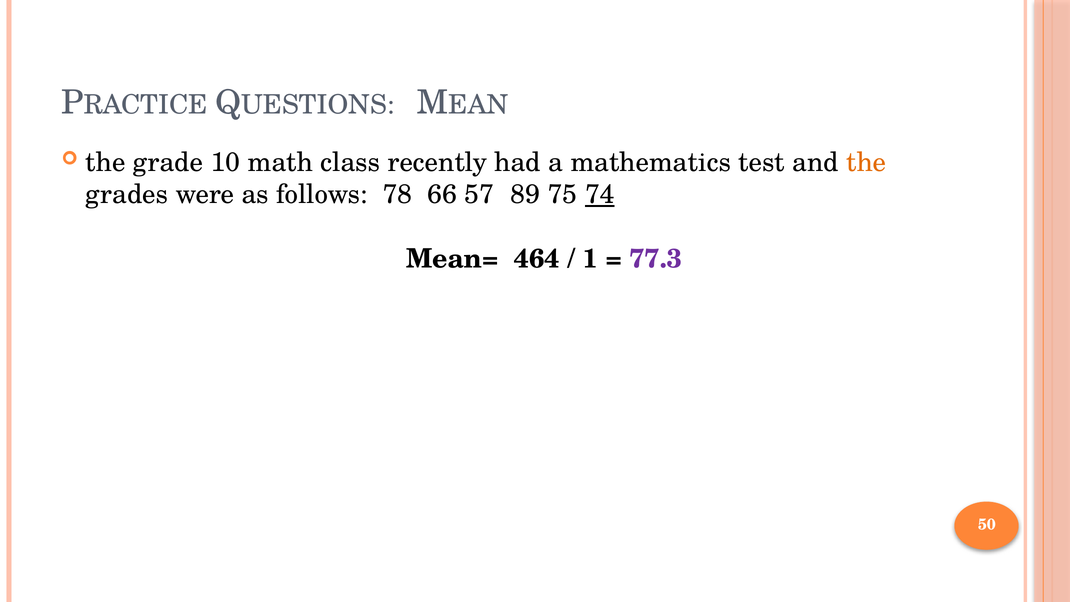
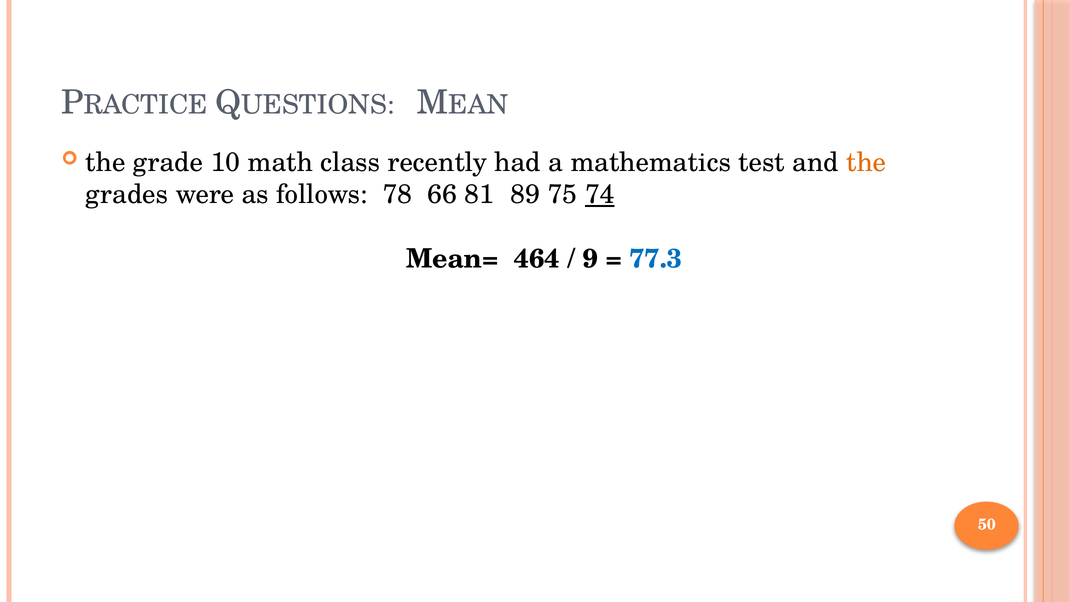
57: 57 -> 81
1: 1 -> 9
77.3 colour: purple -> blue
